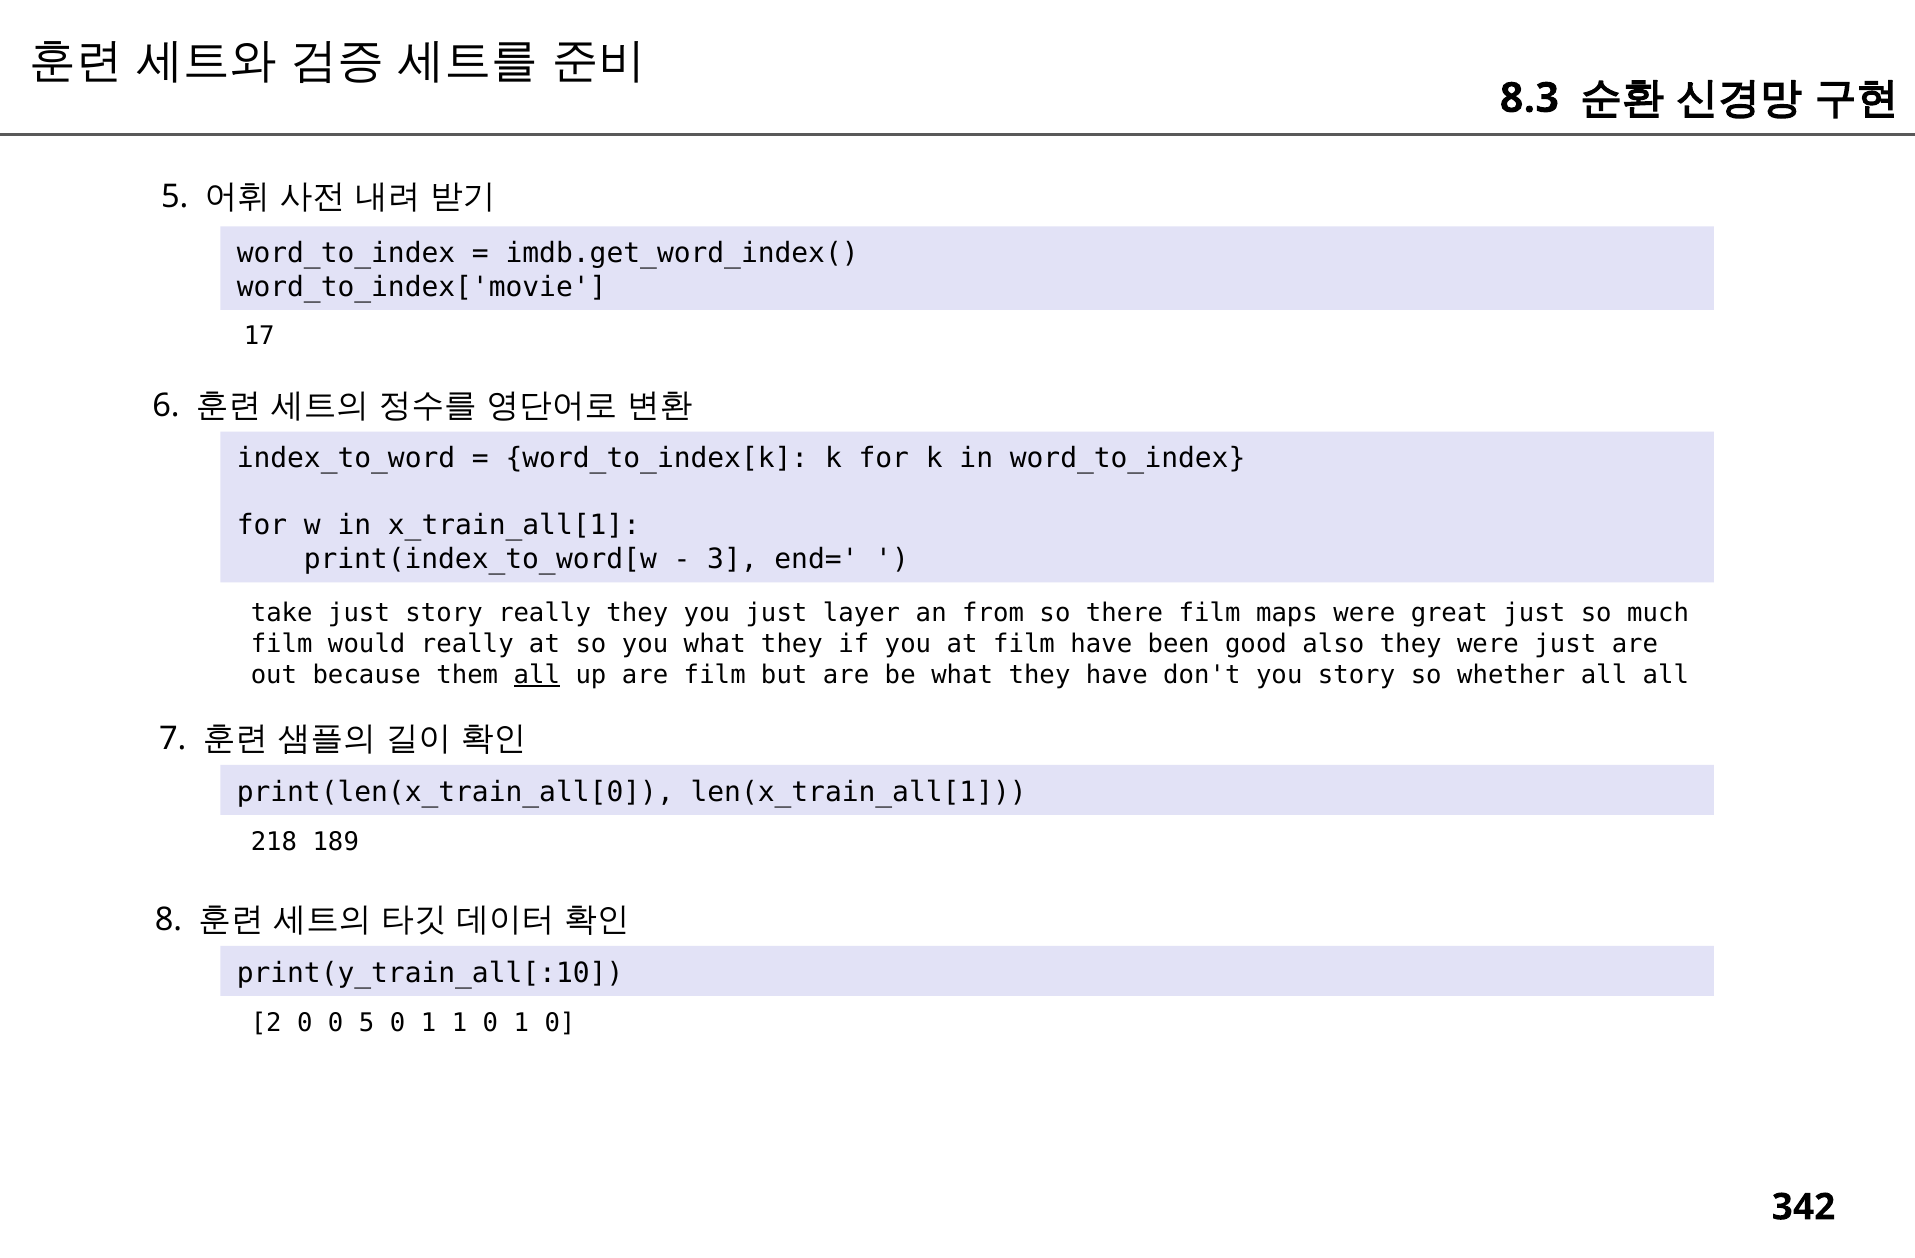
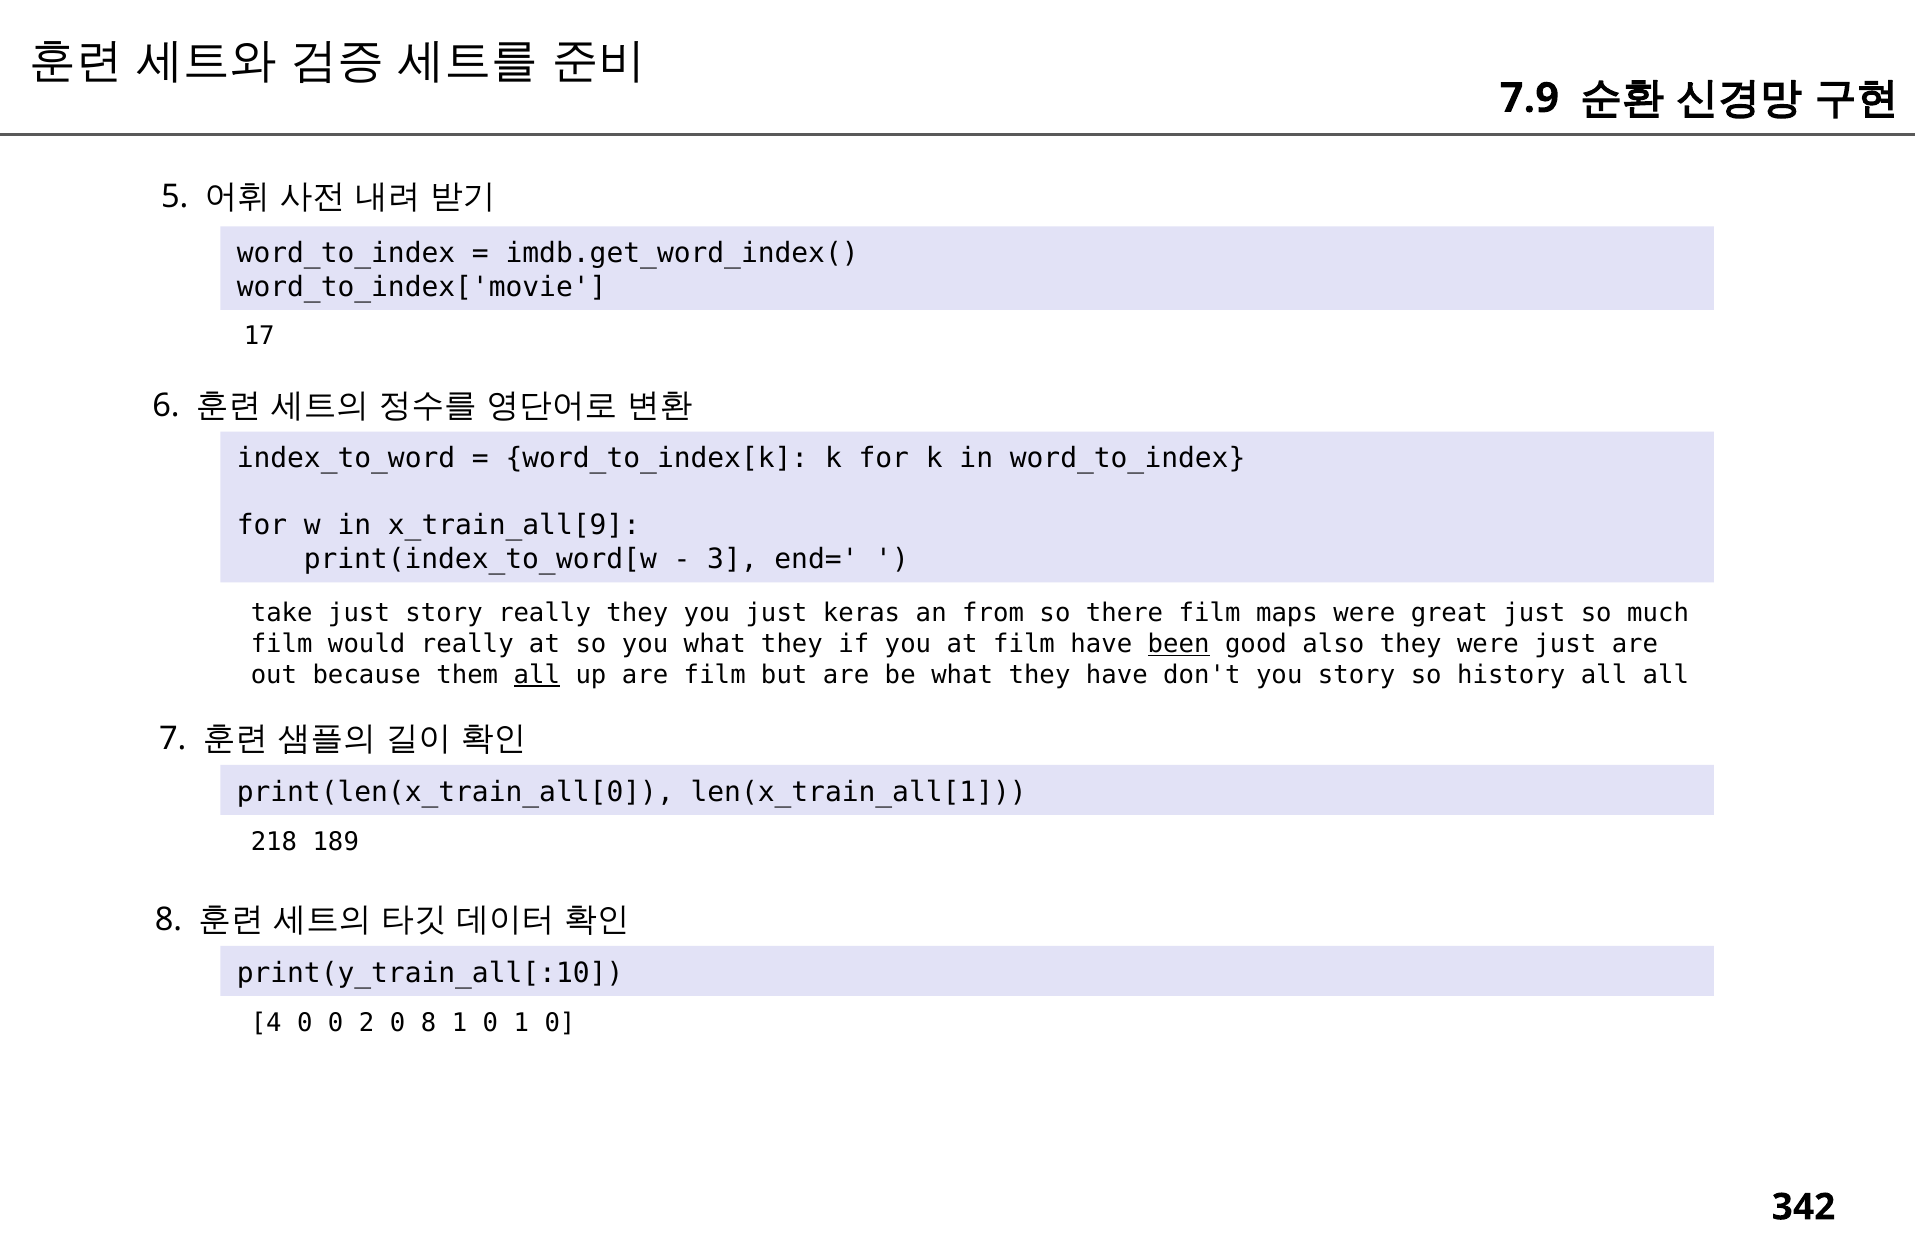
8.3: 8.3 -> 7.9
x_train_all[1: x_train_all[1 -> x_train_all[9
layer: layer -> keras
been underline: none -> present
whether: whether -> history
2: 2 -> 4
0 5: 5 -> 2
1 at (429, 1023): 1 -> 8
